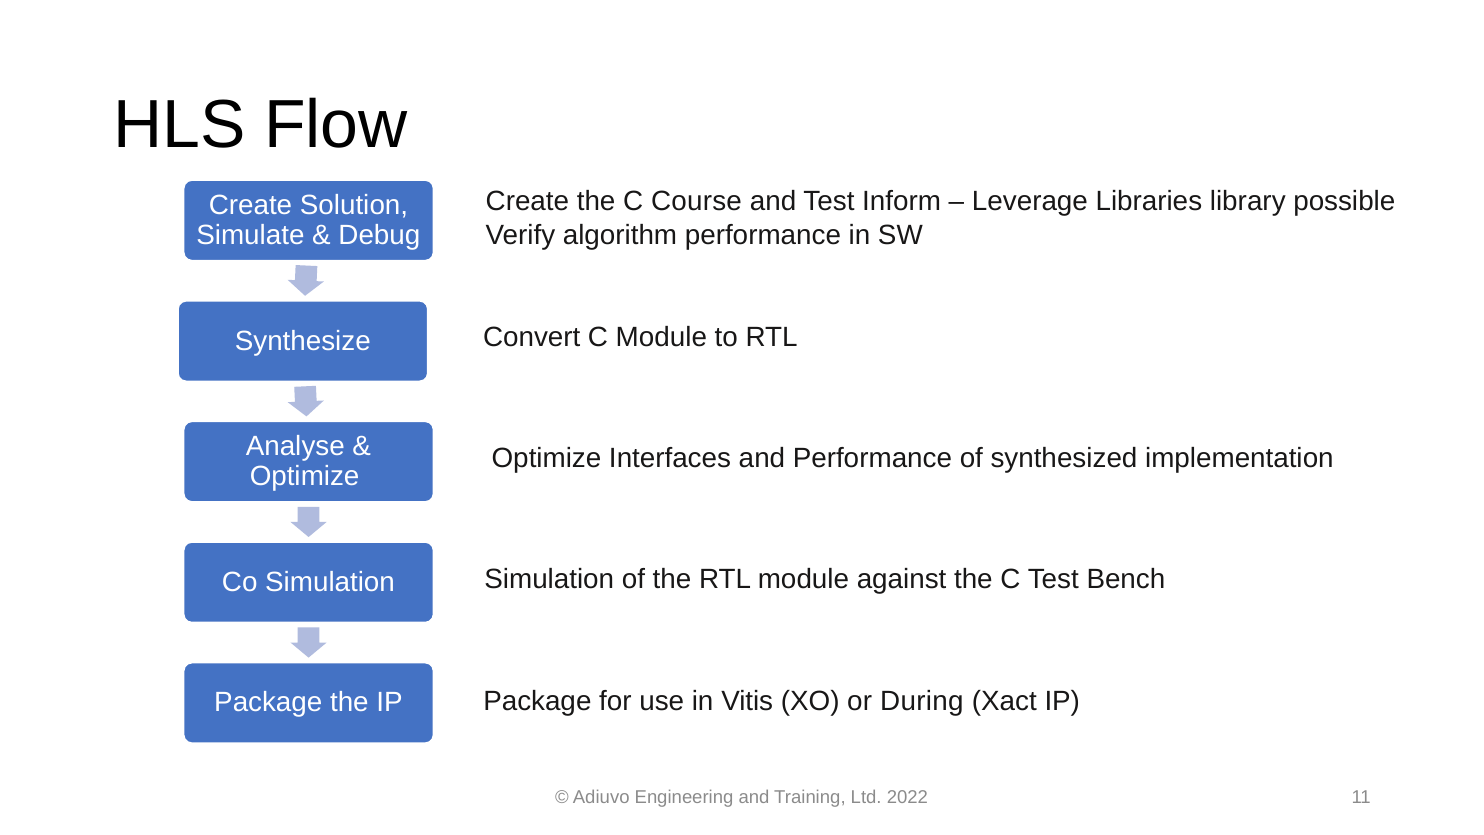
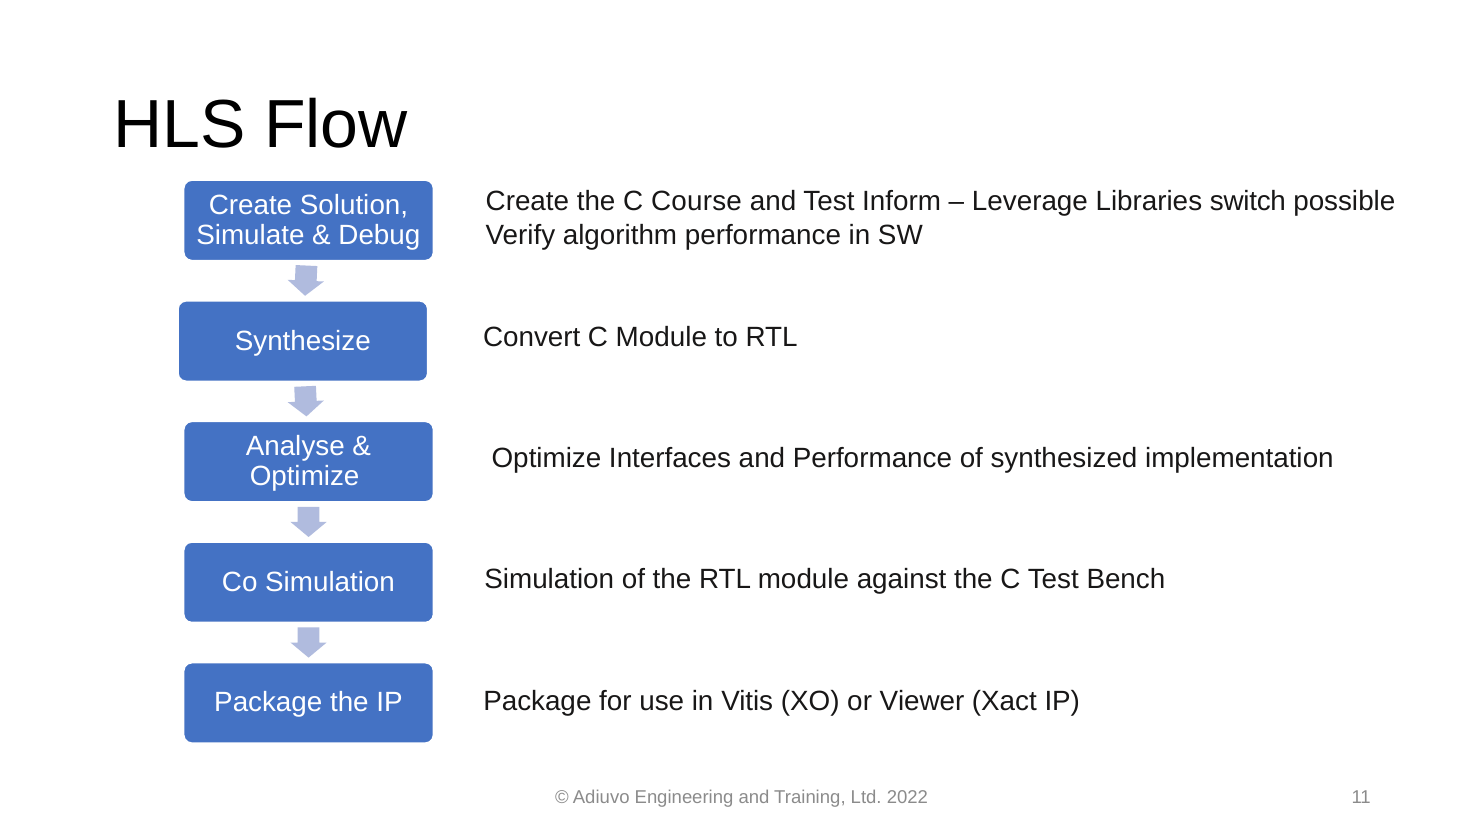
library: library -> switch
During: During -> Viewer
